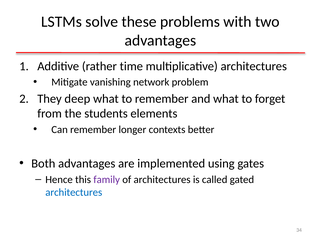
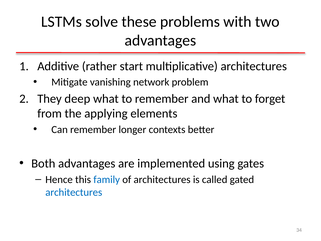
time: time -> start
students: students -> applying
family colour: purple -> blue
